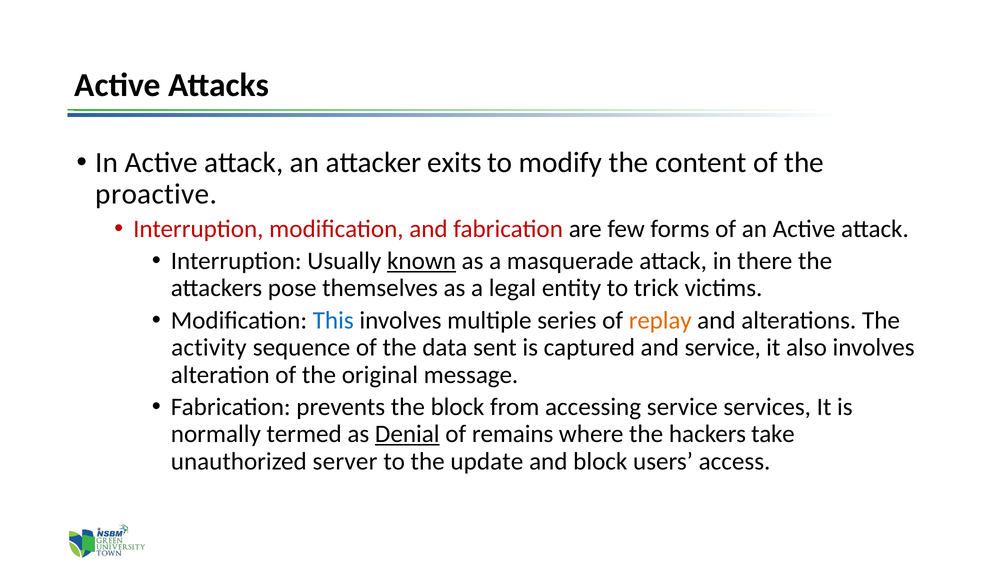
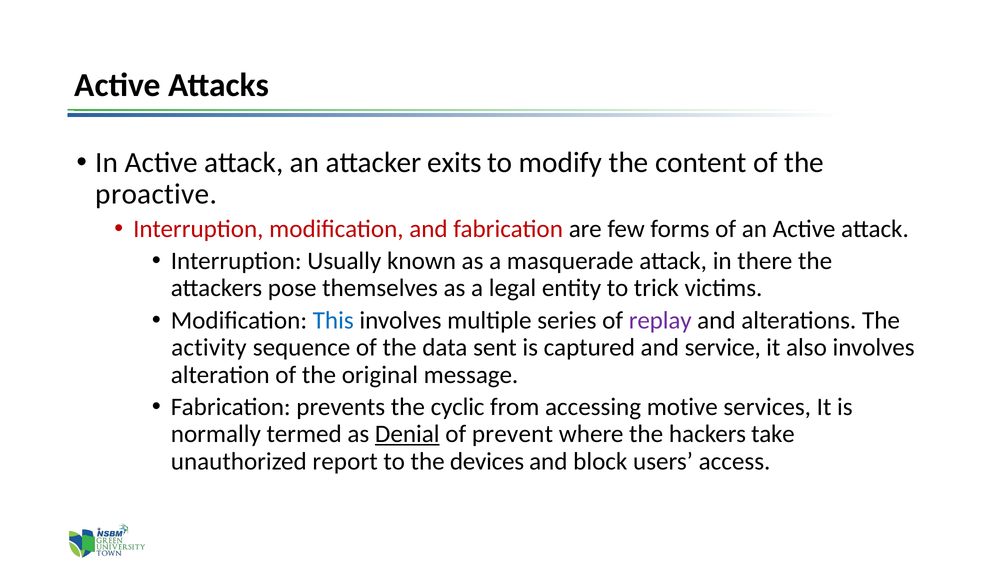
known underline: present -> none
replay colour: orange -> purple
the block: block -> cyclic
accessing service: service -> motive
remains: remains -> prevent
server: server -> report
update: update -> devices
